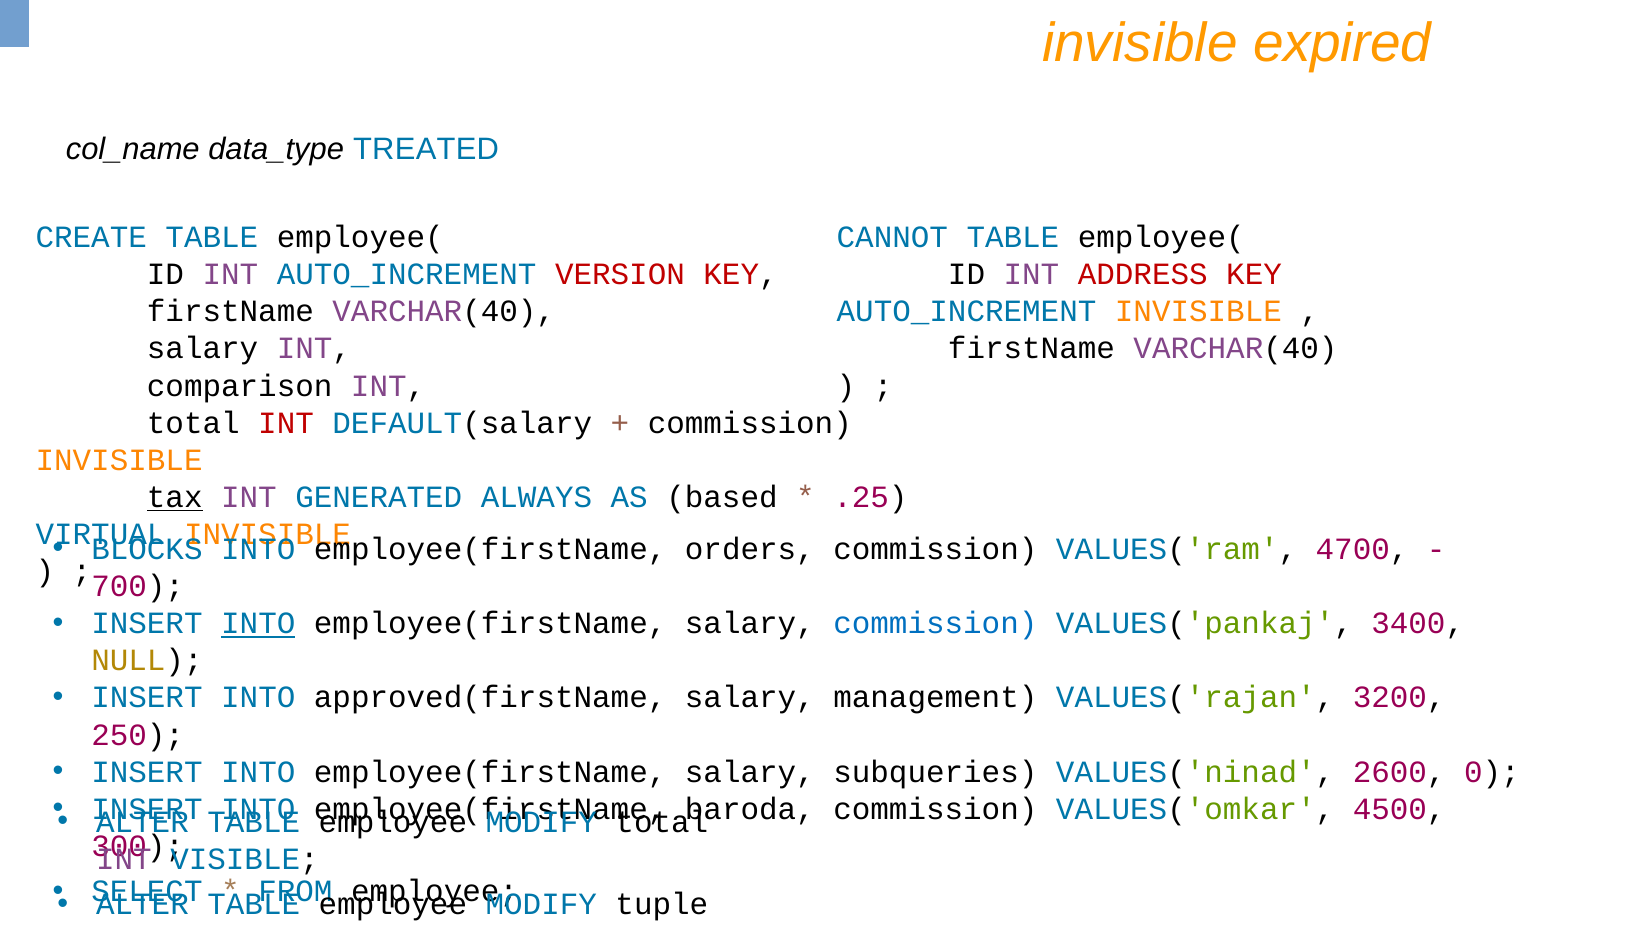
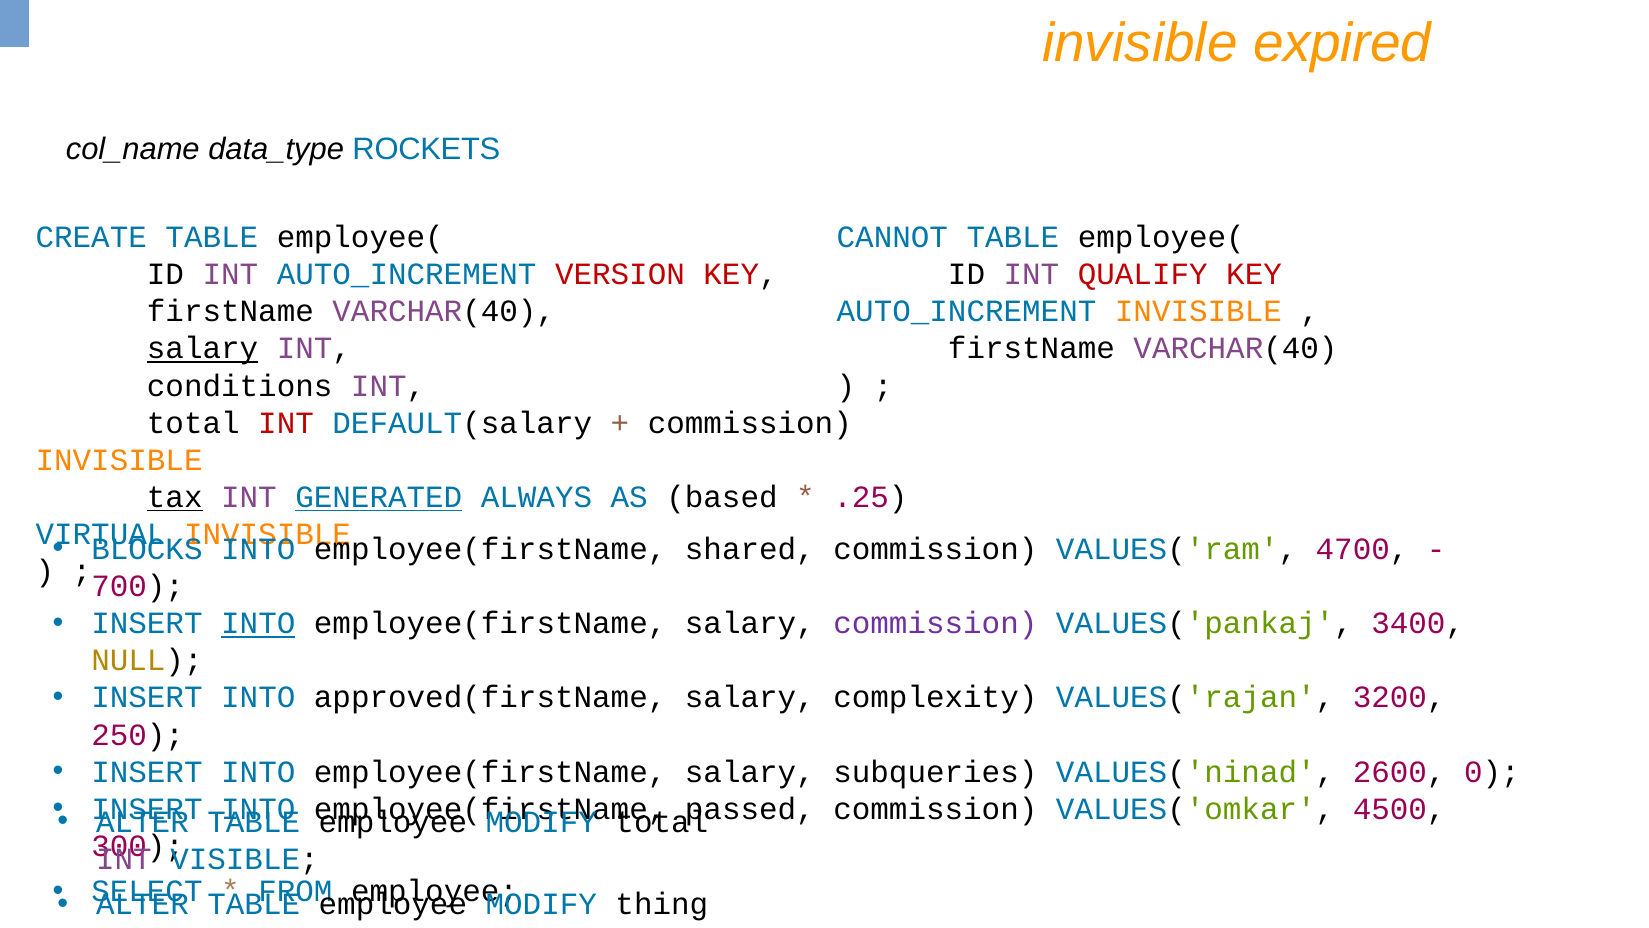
TREATED: TREATED -> ROCKETS
ADDRESS: ADDRESS -> QUALIFY
salary at (203, 349) underline: none -> present
comparison: comparison -> conditions
GENERATED underline: none -> present
orders: orders -> shared
commission at (935, 623) colour: blue -> purple
management: management -> complexity
baroda: baroda -> passed
tuple: tuple -> thing
